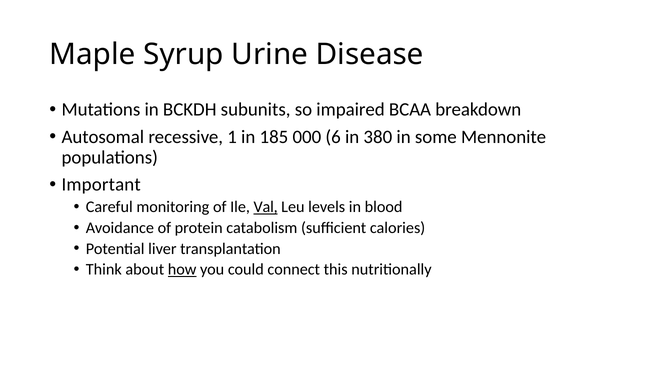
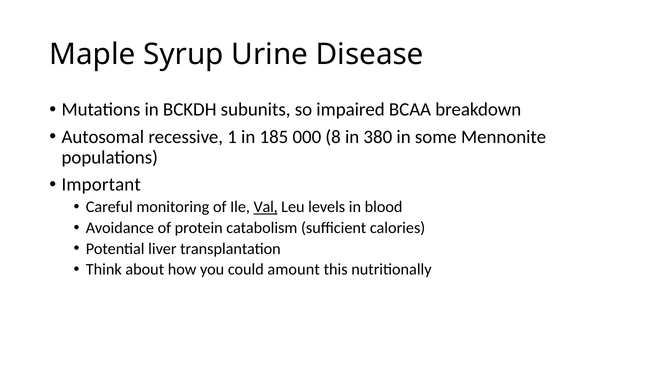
6: 6 -> 8
how underline: present -> none
connect: connect -> amount
